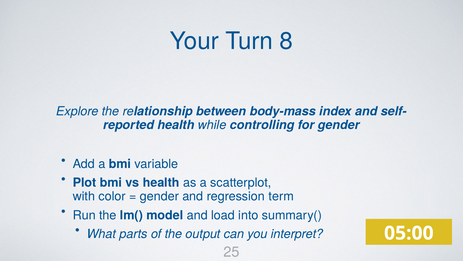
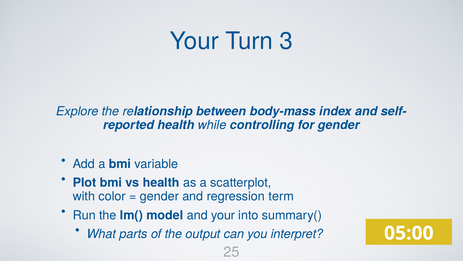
8: 8 -> 3
and load: load -> your
